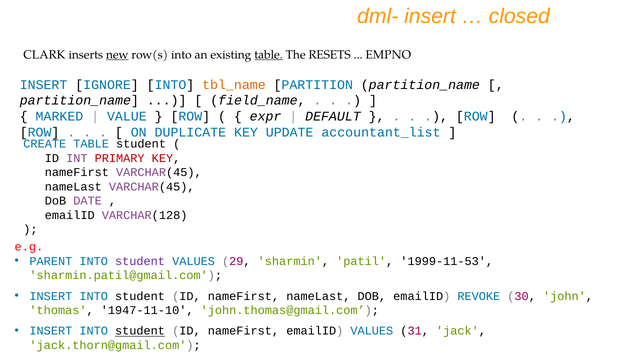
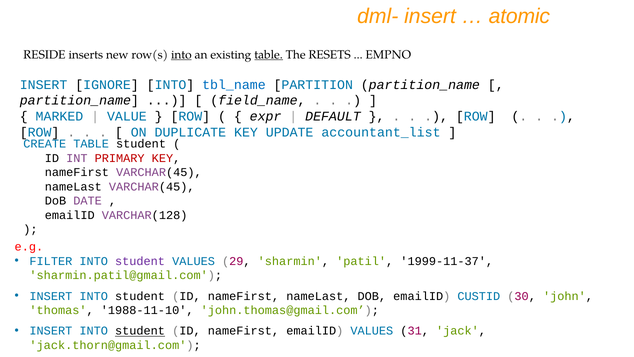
closed: closed -> atomic
CLARK: CLARK -> RESIDE
new underline: present -> none
into at (181, 55) underline: none -> present
tbl_name colour: orange -> blue
PARENT: PARENT -> FILTER
1999-11-53: 1999-11-53 -> 1999-11-37
REVOKE: REVOKE -> CUSTID
1947-11-10: 1947-11-10 -> 1988-11-10
